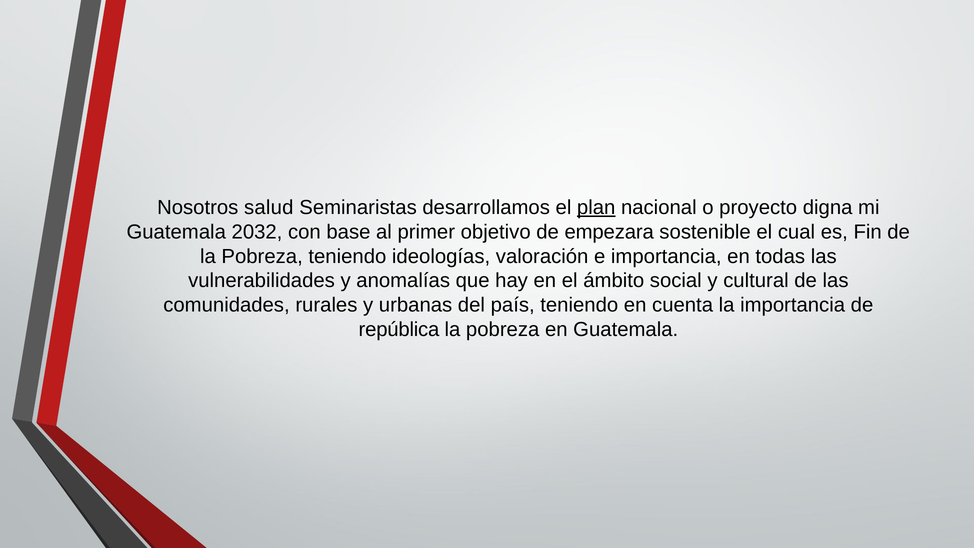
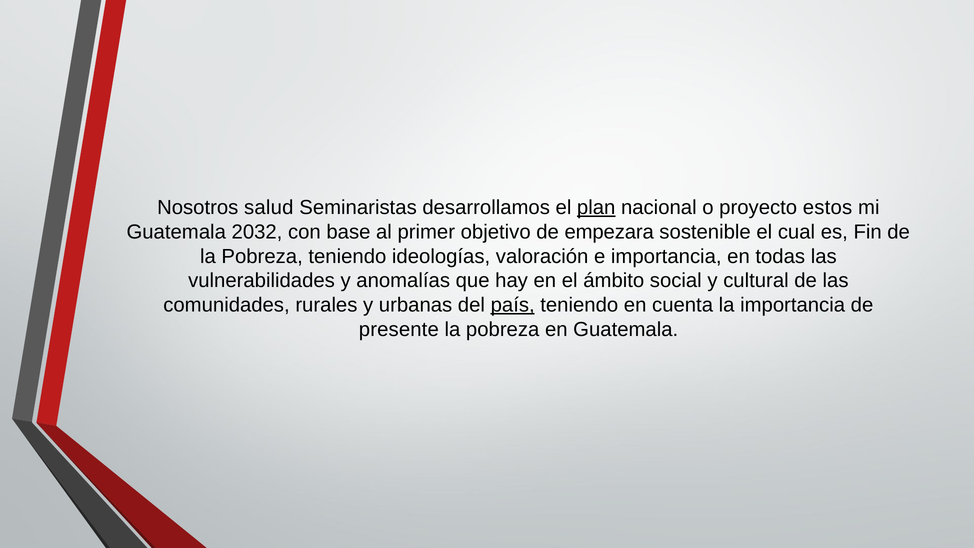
digna: digna -> estos
país underline: none -> present
república: república -> presente
